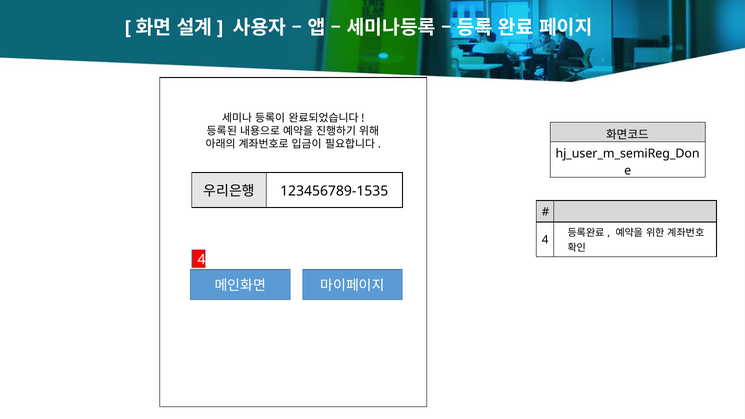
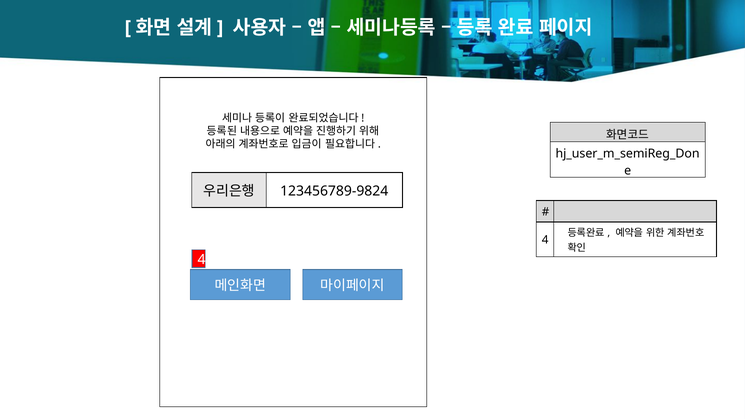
123456789-1535: 123456789-1535 -> 123456789-9824
